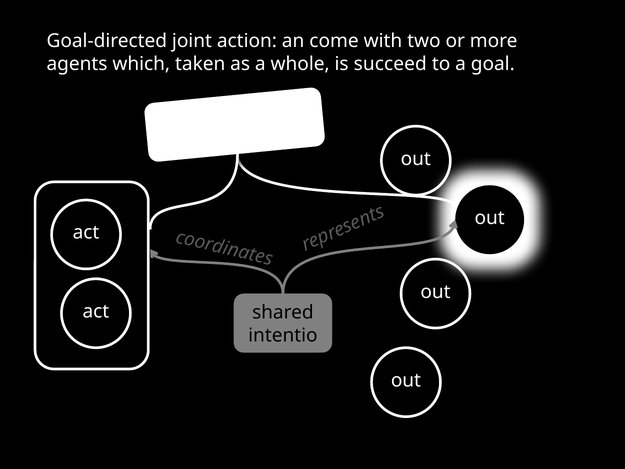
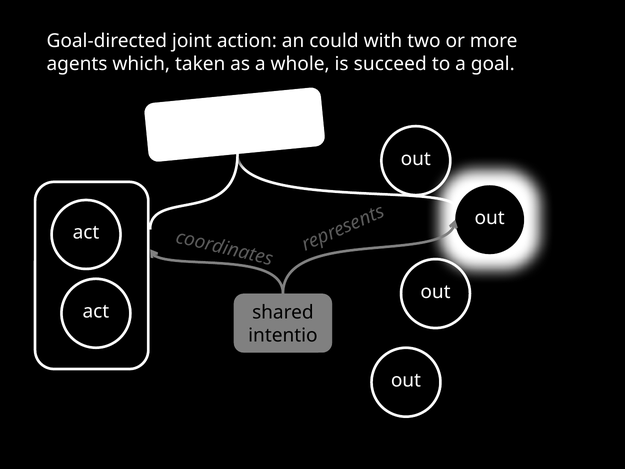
come: come -> could
